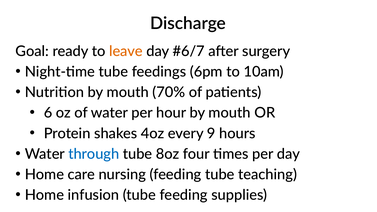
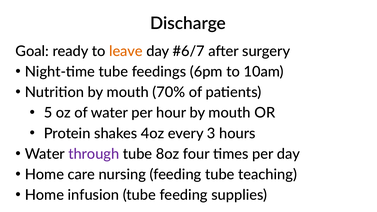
6: 6 -> 5
9: 9 -> 3
through colour: blue -> purple
